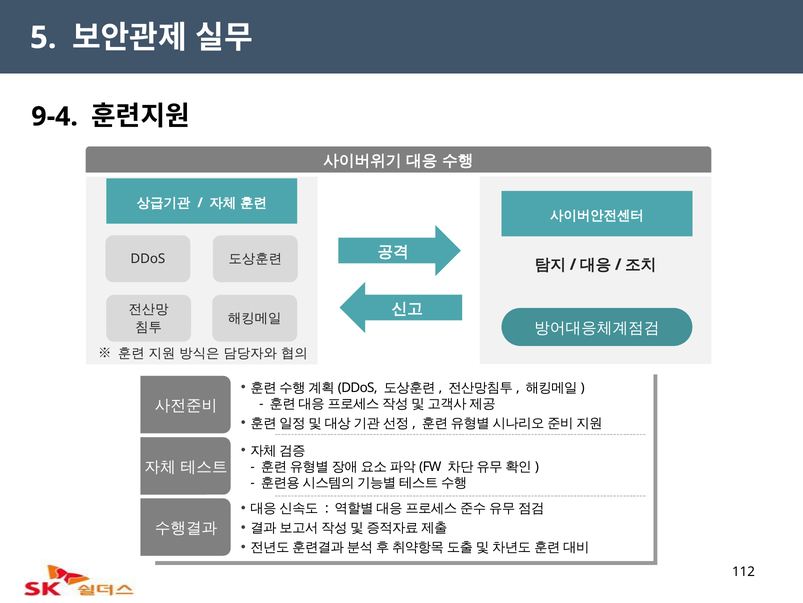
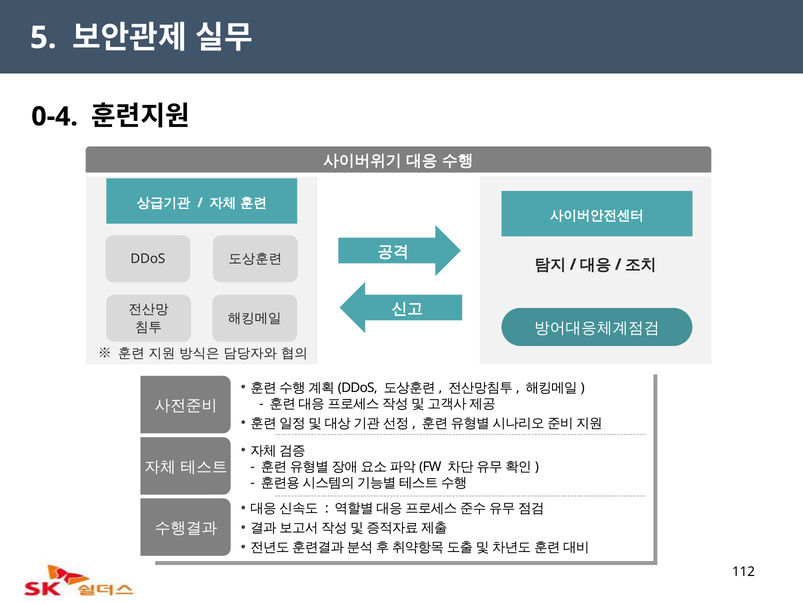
9-4: 9-4 -> 0-4
